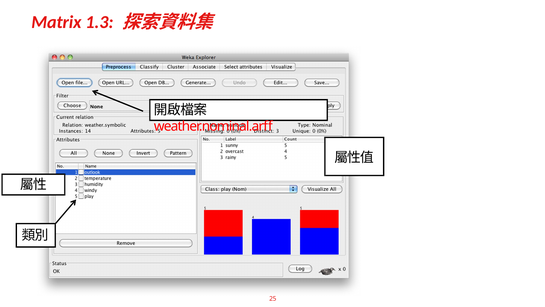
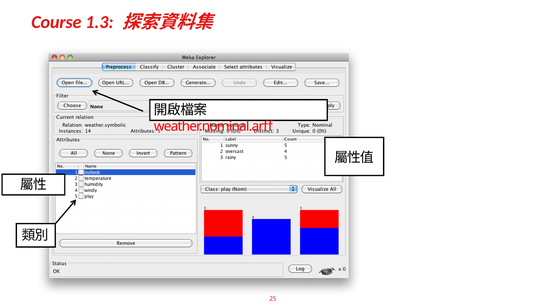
Matrix: Matrix -> Course
